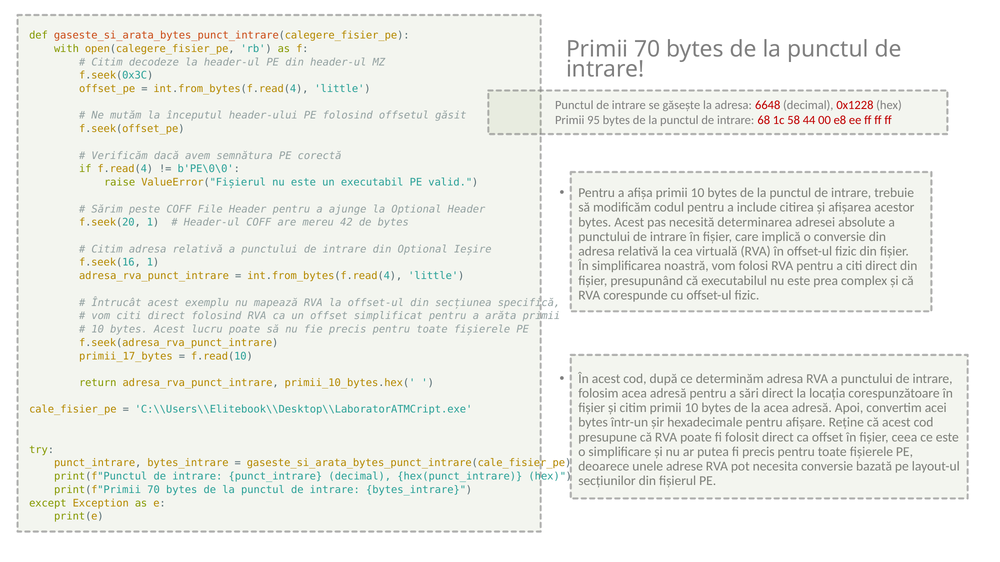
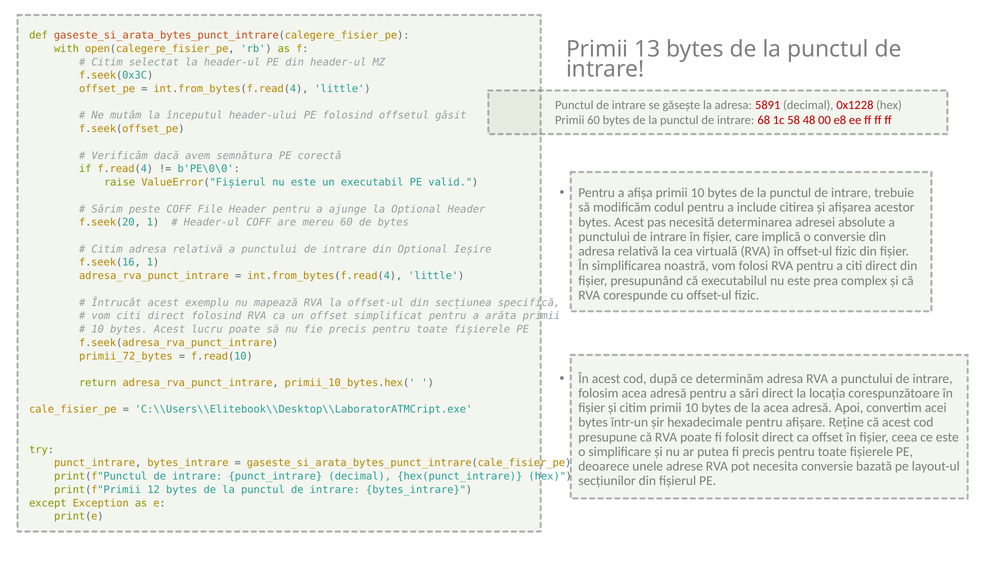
Primii 70: 70 -> 13
decodeze: decodeze -> selectat
6648: 6648 -> 5891
Primii 95: 95 -> 60
44: 44 -> 48
mereu 42: 42 -> 60
primii_17_bytes: primii_17_bytes -> primii_72_bytes
print(f"Primii 70: 70 -> 12
